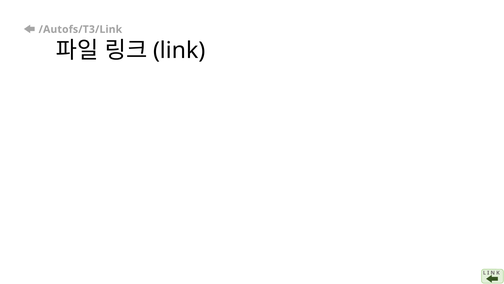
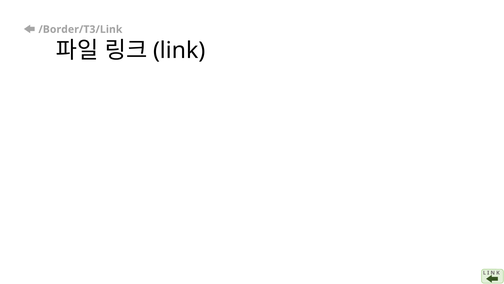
/Autofs/T3/Link: /Autofs/T3/Link -> /Border/T3/Link
